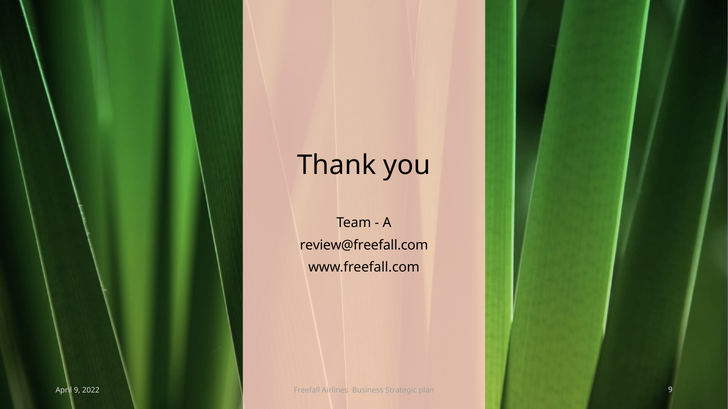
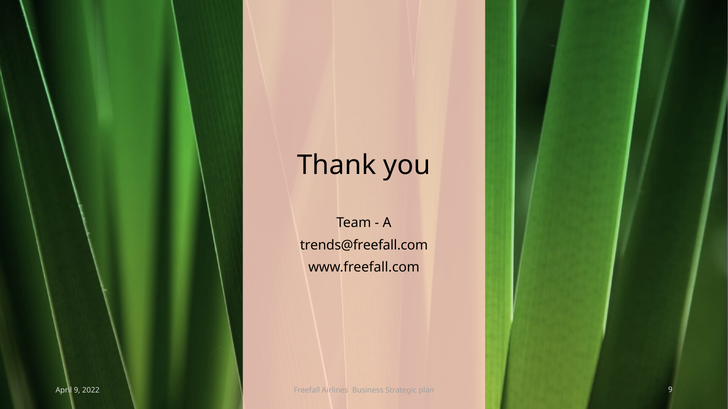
review@freefall.com: review@freefall.com -> trends@freefall.com
